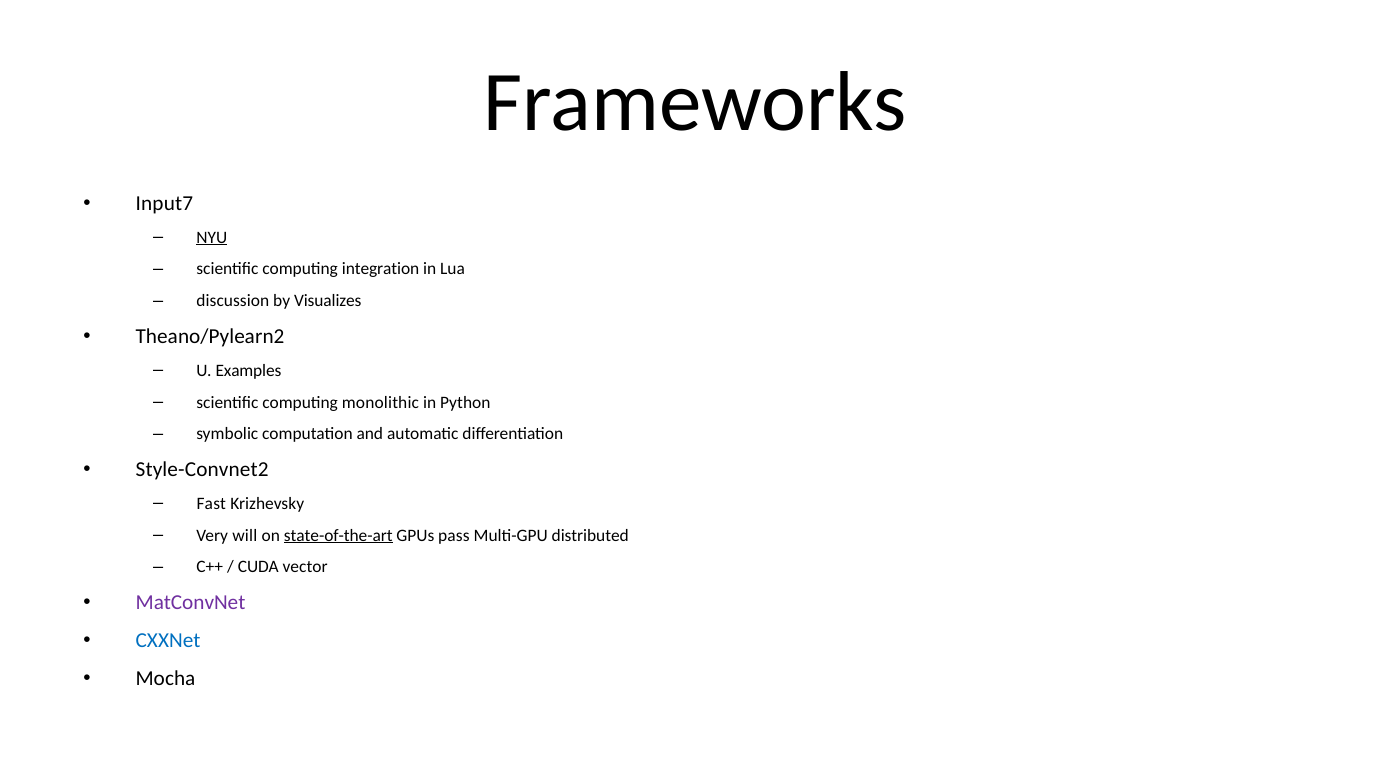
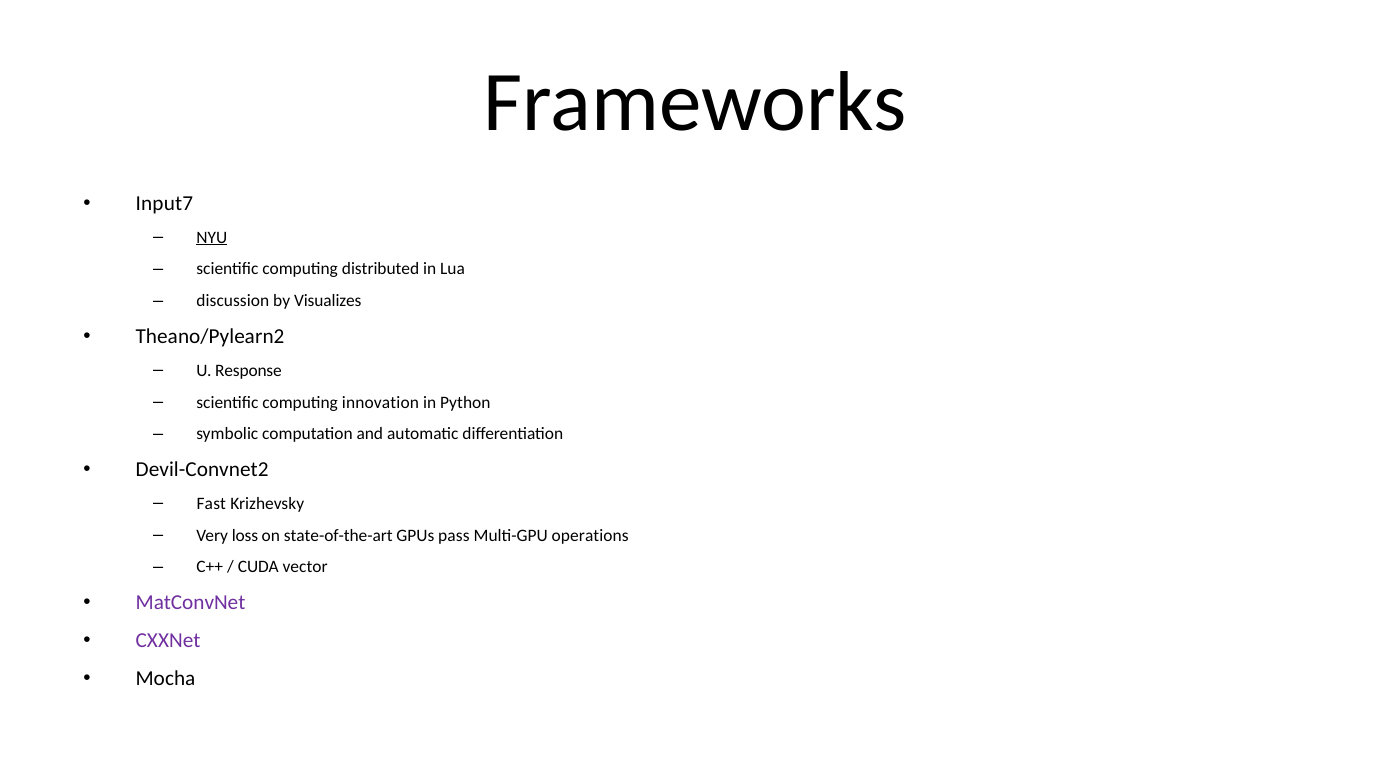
integration: integration -> distributed
Examples: Examples -> Response
monolithic: monolithic -> innovation
Style-Convnet2: Style-Convnet2 -> Devil-Convnet2
will: will -> loss
state-of-the-art underline: present -> none
distributed: distributed -> operations
CXXNet colour: blue -> purple
